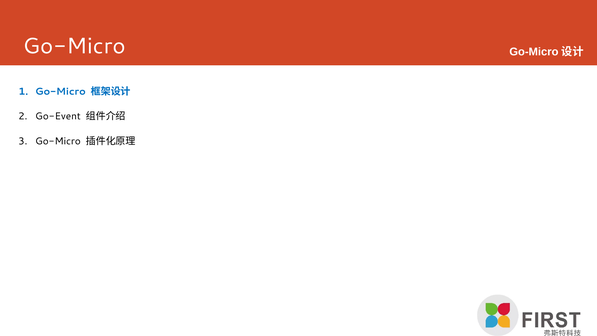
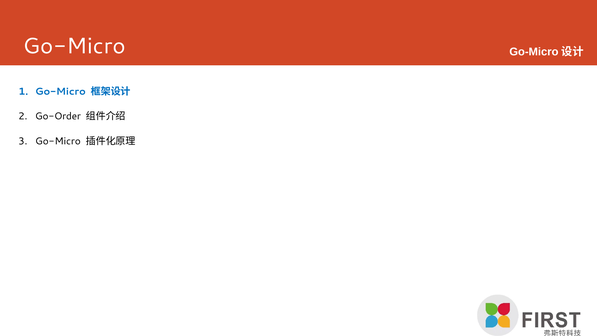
Go-Event: Go-Event -> Go-Order
